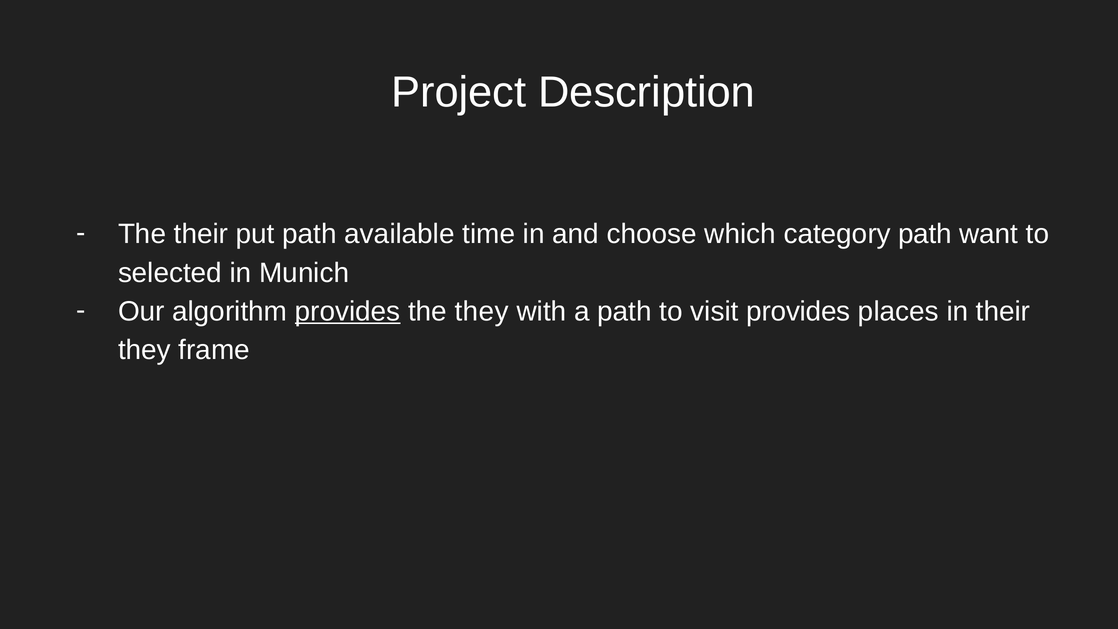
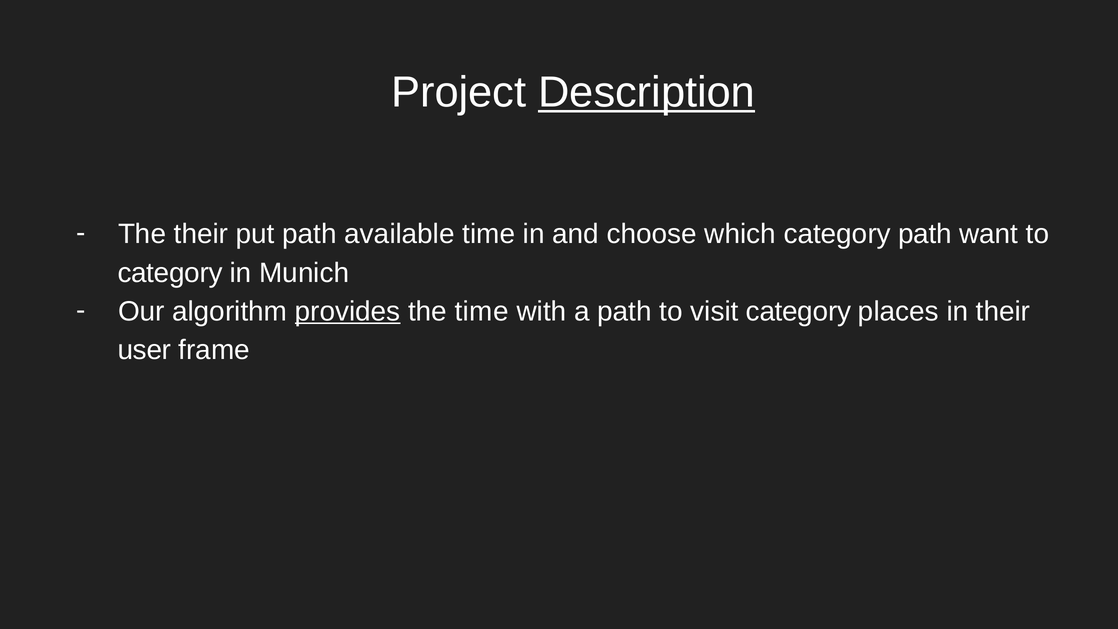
Description underline: none -> present
selected at (170, 273): selected -> category
the they: they -> time
visit provides: provides -> category
they at (144, 350): they -> user
